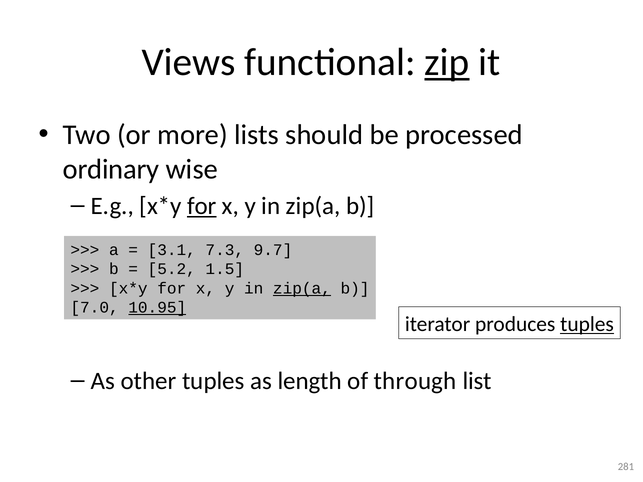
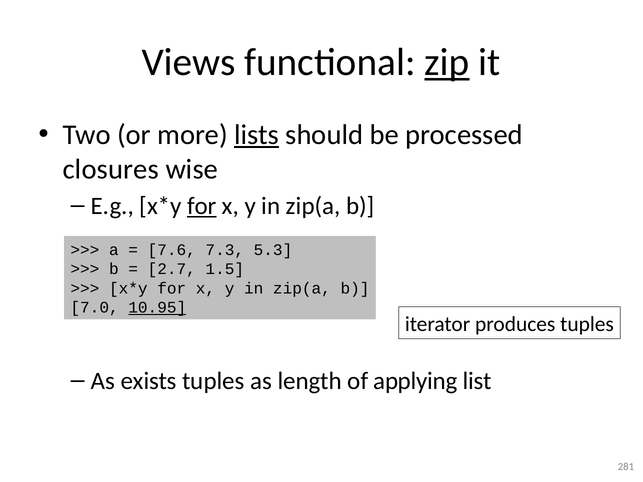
lists underline: none -> present
ordinary: ordinary -> closures
3.1: 3.1 -> 7.6
9.7: 9.7 -> 5.3
5.2: 5.2 -> 2.7
zip(a at (302, 289) underline: present -> none
tuples at (587, 324) underline: present -> none
other: other -> exists
through: through -> applying
